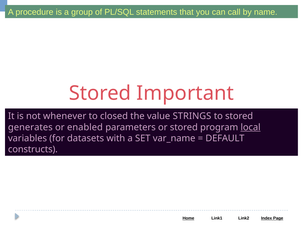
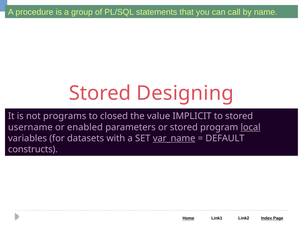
Important: Important -> Designing
whenever: whenever -> programs
STRINGS: STRINGS -> IMPLICIT
generates: generates -> username
var_name underline: none -> present
